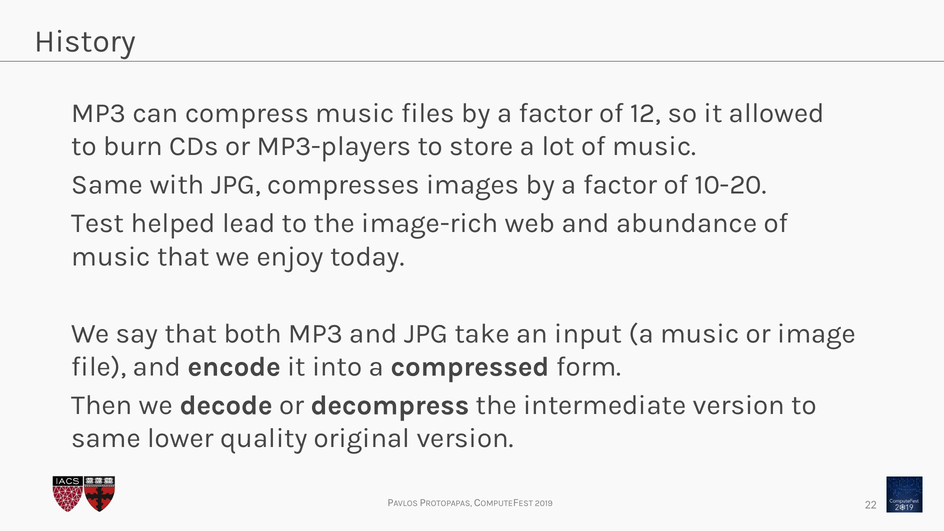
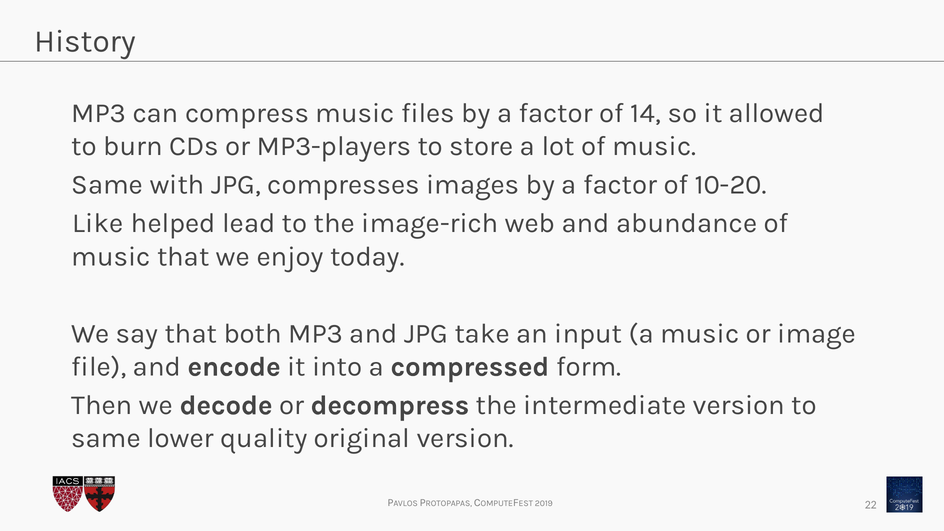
12: 12 -> 14
Test: Test -> Like
